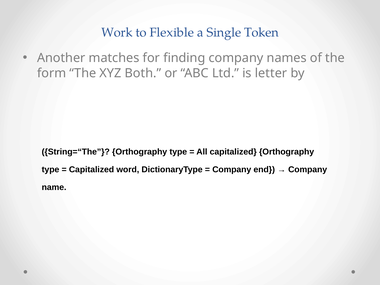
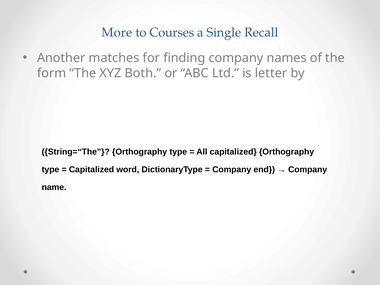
Work: Work -> More
Flexible: Flexible -> Courses
Token: Token -> Recall
